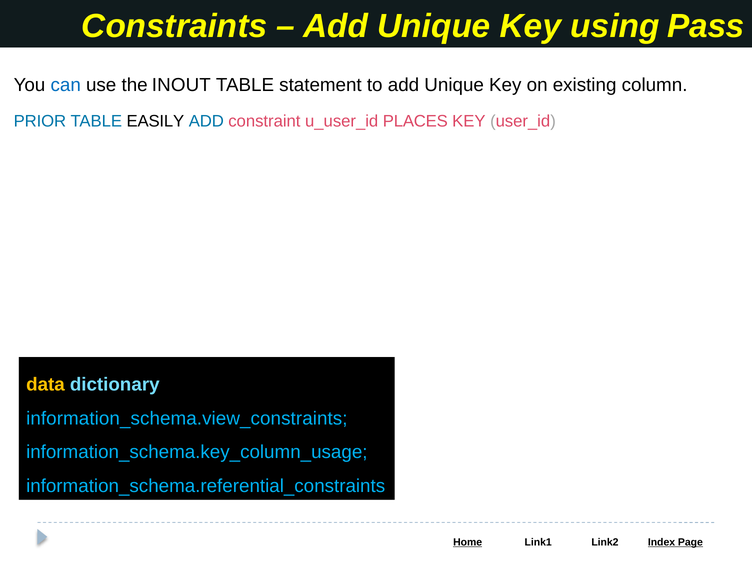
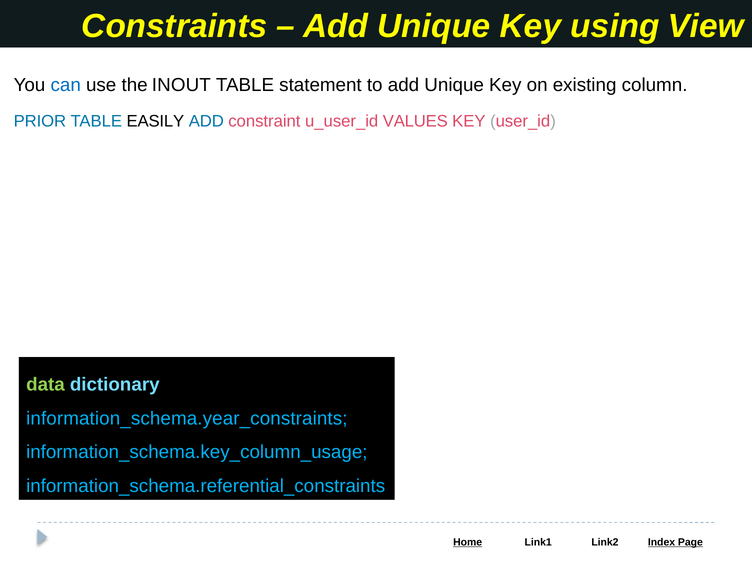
Pass: Pass -> View
PLACES: PLACES -> VALUES
data colour: yellow -> light green
information_schema.view_constraints: information_schema.view_constraints -> information_schema.year_constraints
